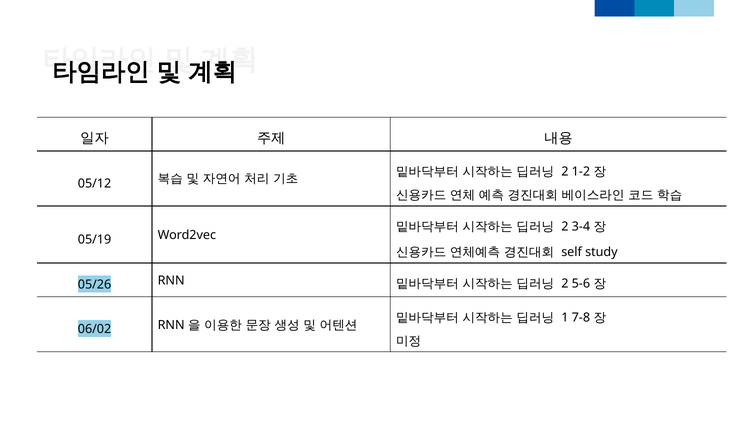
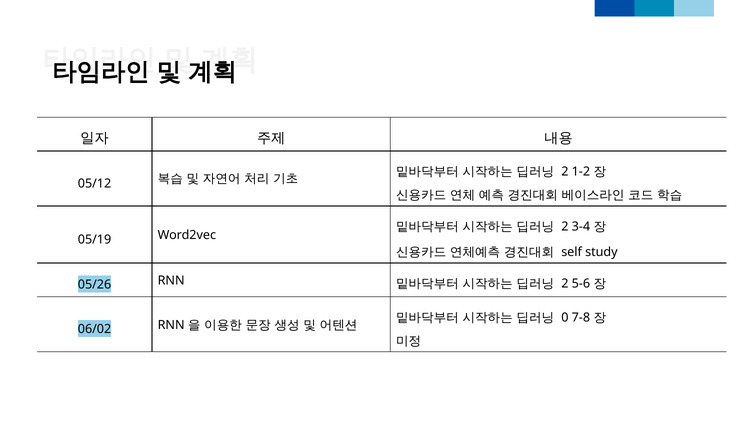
1: 1 -> 0
